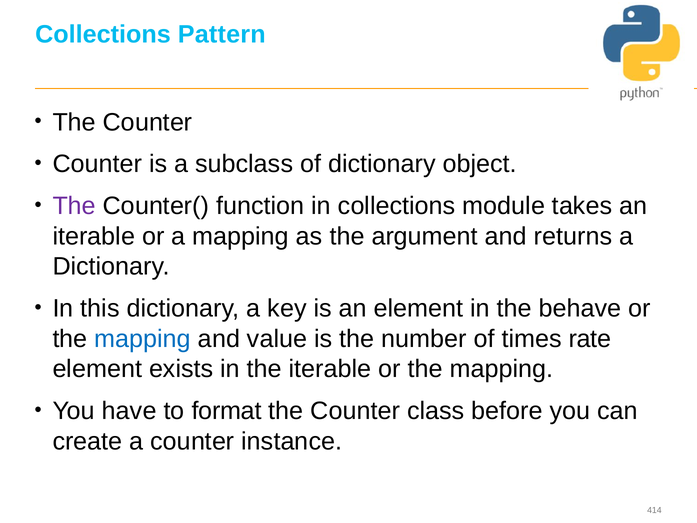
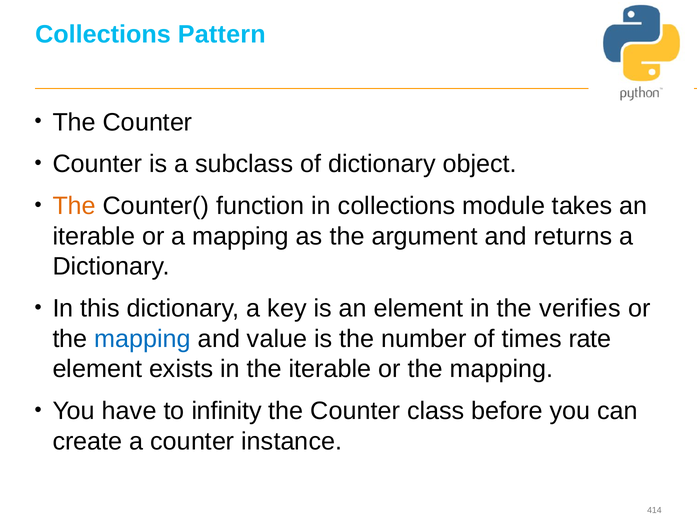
The at (74, 206) colour: purple -> orange
behave: behave -> verifies
format: format -> infinity
